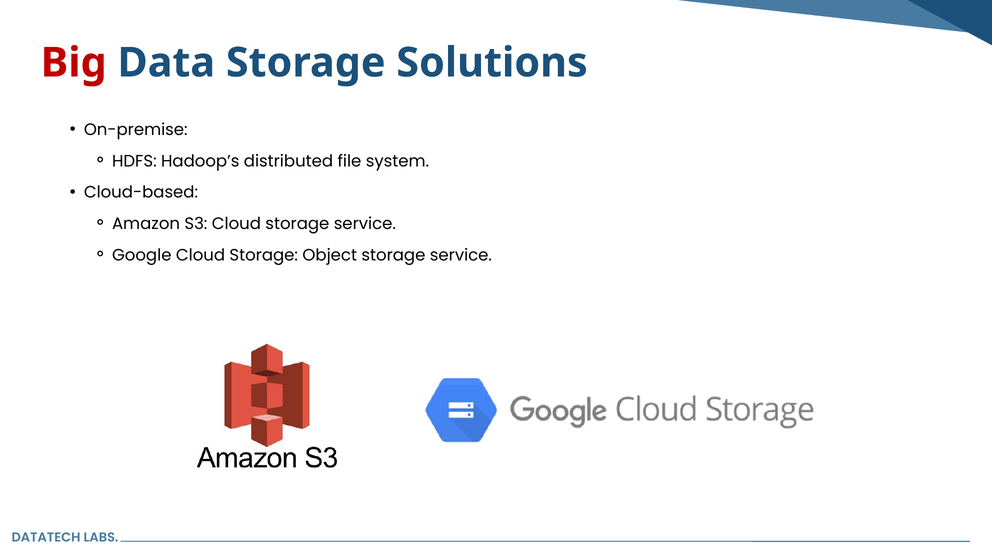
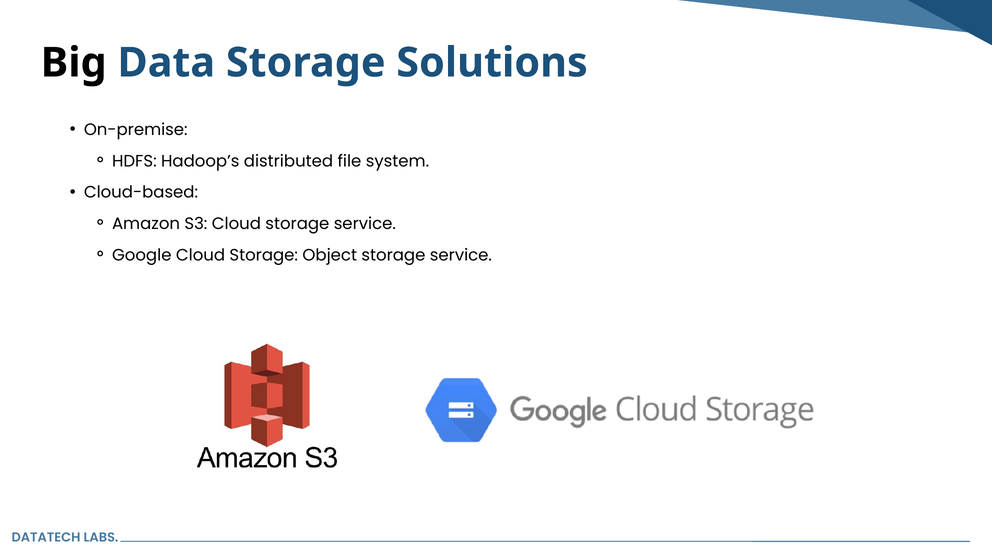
Big colour: red -> black
